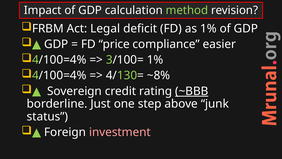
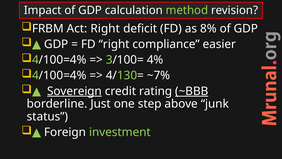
Act Legal: Legal -> Right
as 1%: 1% -> 8%
FD price: price -> right
3/100= 1%: 1% -> 4%
~8%: ~8% -> ~7%
Sovereign underline: none -> present
investment colour: pink -> light green
